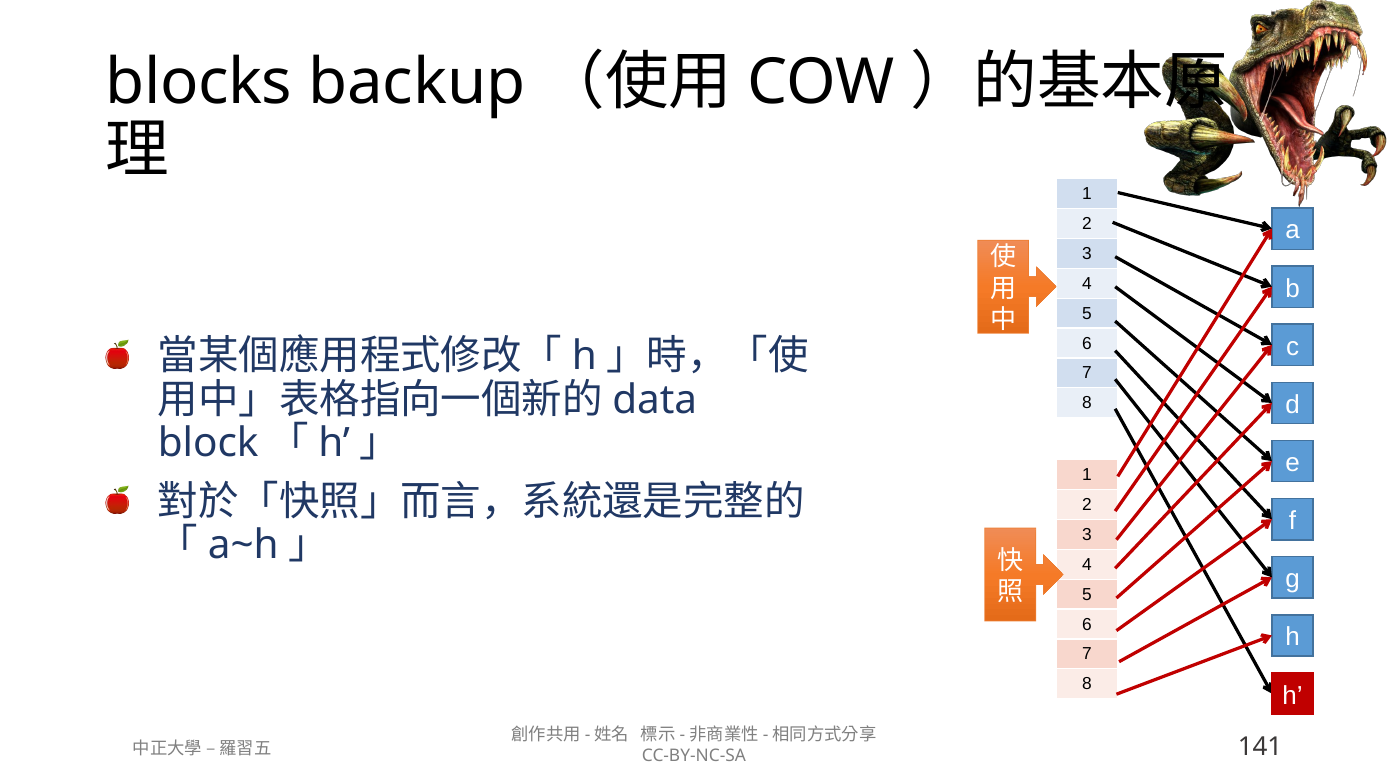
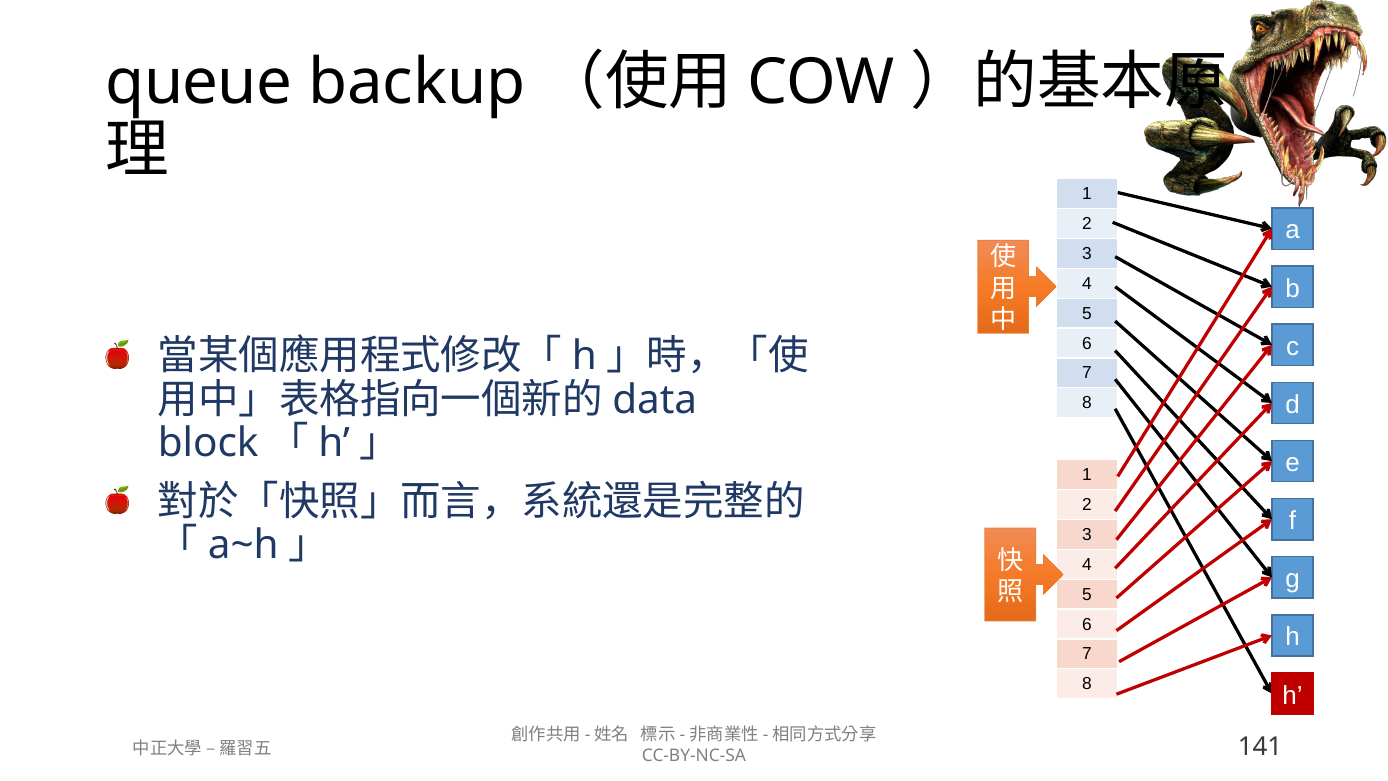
blocks: blocks -> queue
